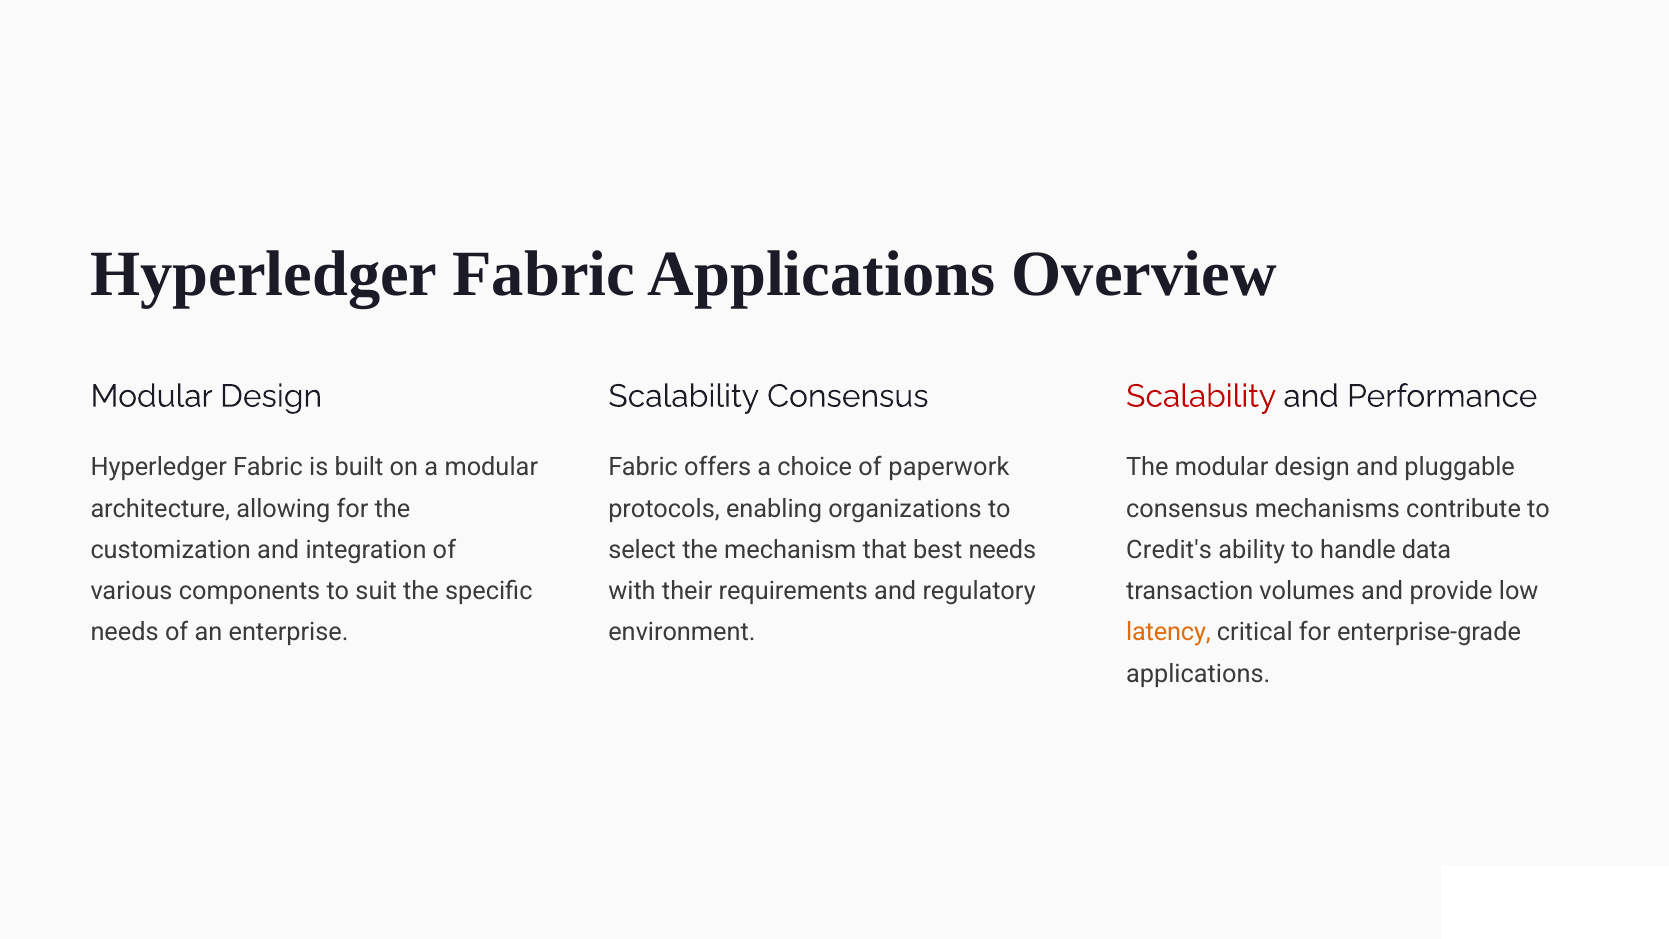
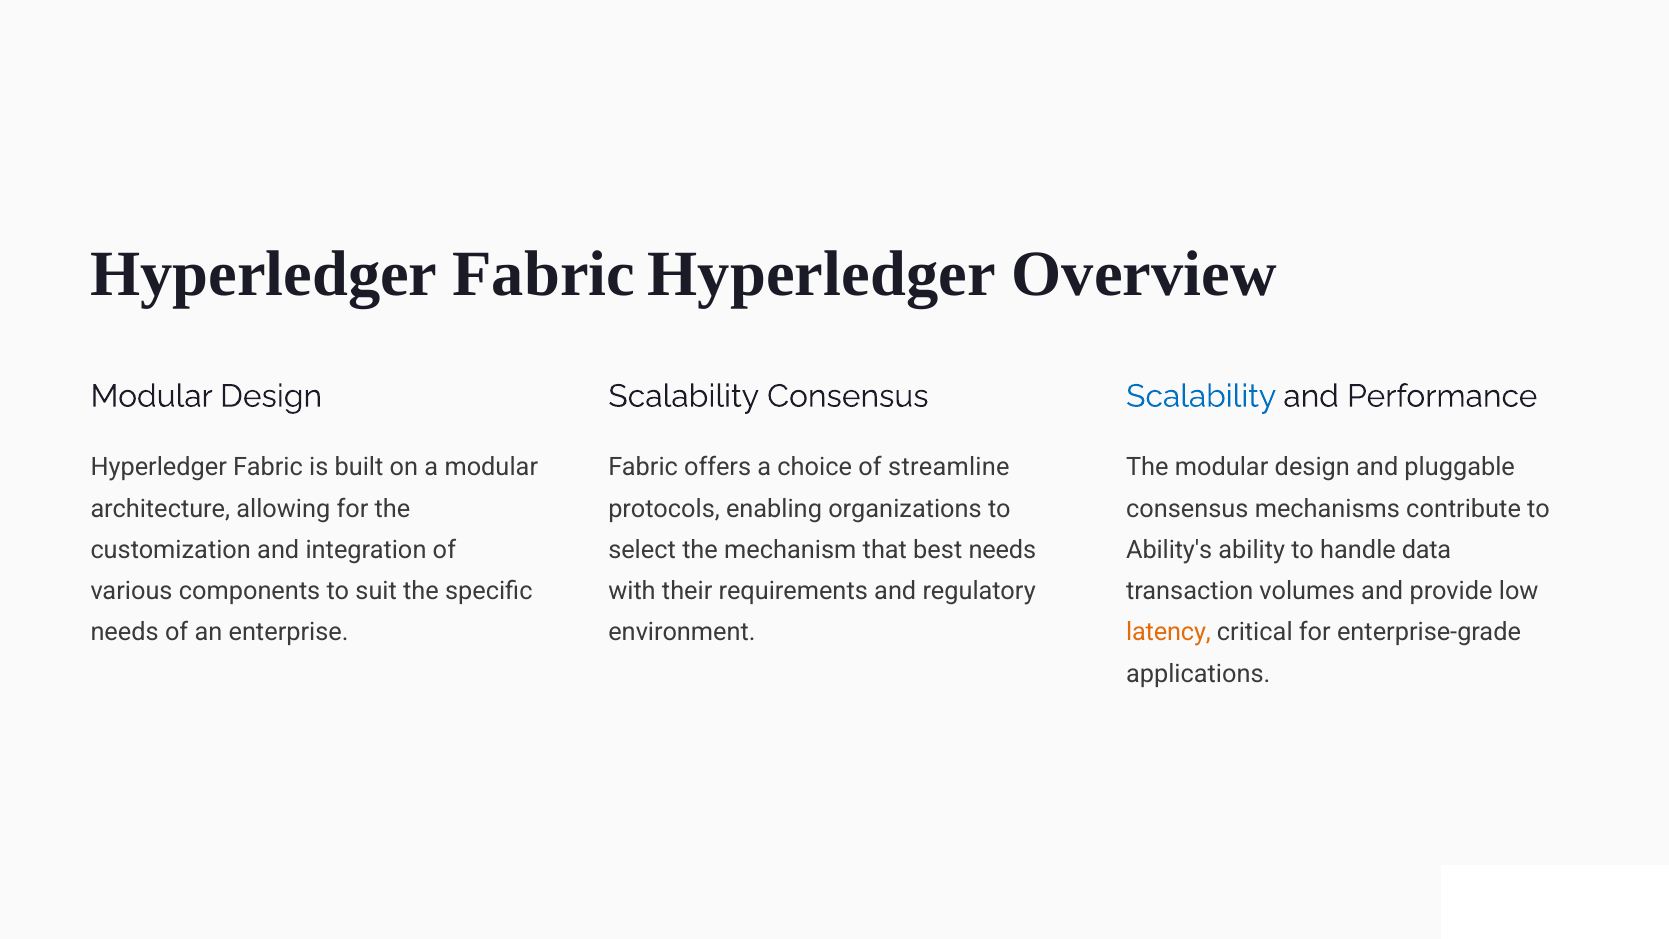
Fabric Applications: Applications -> Hyperledger
Scalability at (1201, 396) colour: red -> blue
paperwork: paperwork -> streamline
Credit's: Credit's -> Ability's
